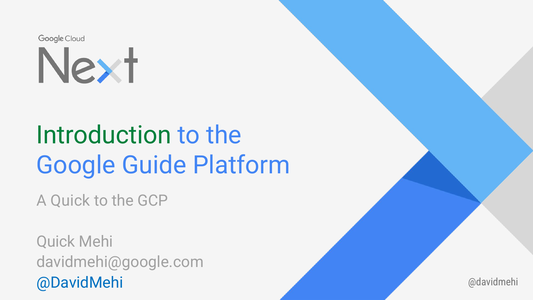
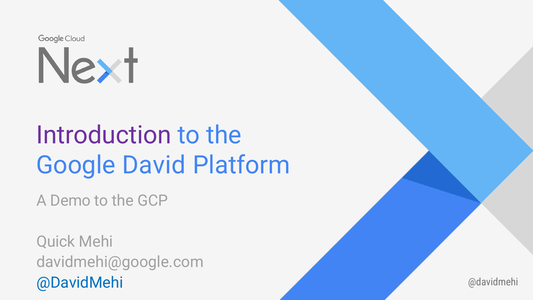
Introduction colour: green -> purple
Guide: Guide -> David
A Quick: Quick -> Demo
